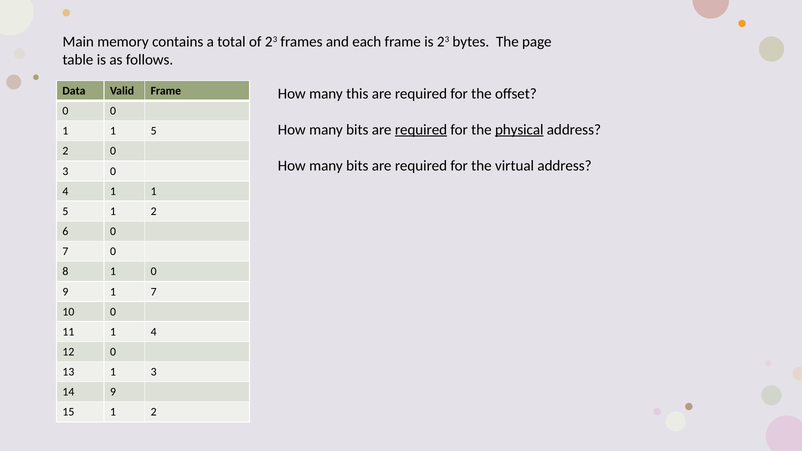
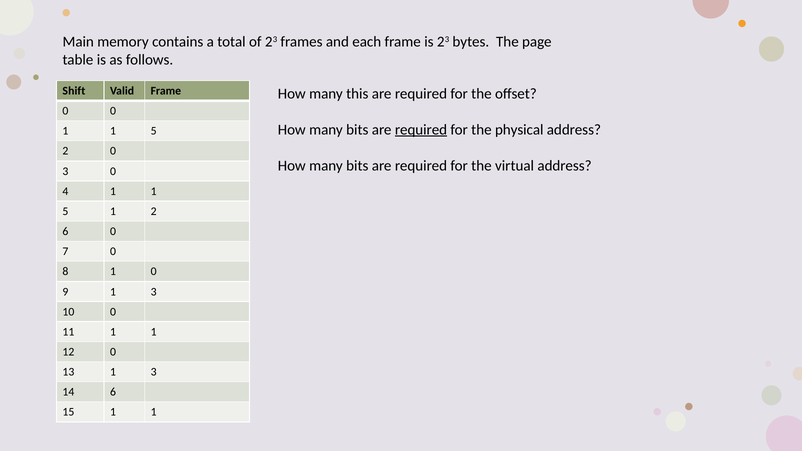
Data: Data -> Shift
physical underline: present -> none
9 1 7: 7 -> 3
11 1 4: 4 -> 1
14 9: 9 -> 6
15 1 2: 2 -> 1
